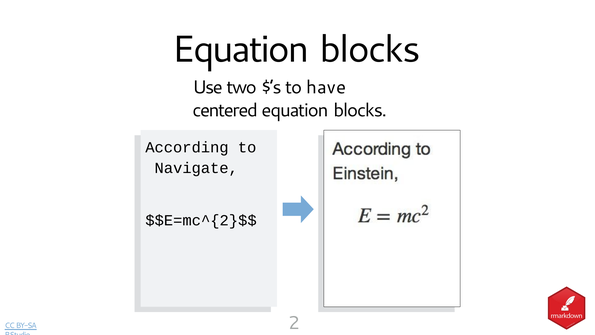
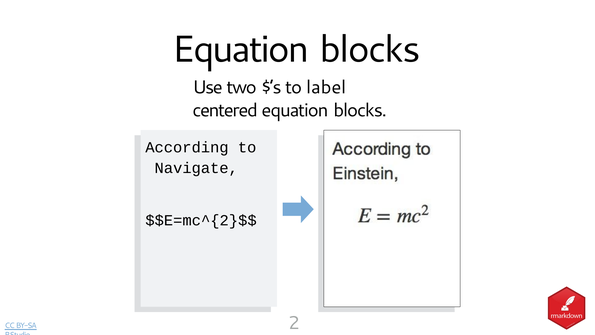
have: have -> label
